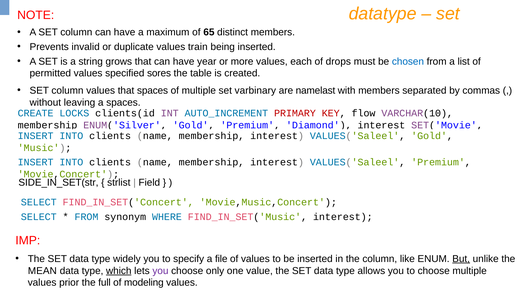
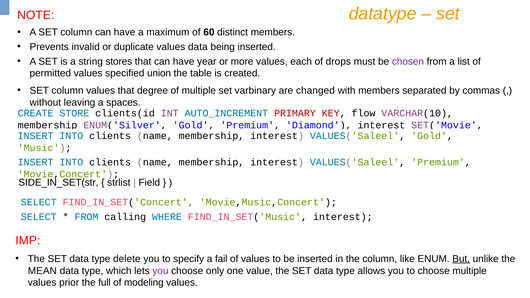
65: 65 -> 60
values train: train -> data
grows: grows -> stores
chosen colour: blue -> purple
sores: sores -> union
that spaces: spaces -> degree
namelast: namelast -> changed
LOCKS: LOCKS -> STORE
synonym: synonym -> calling
widely: widely -> delete
file: file -> fail
which underline: present -> none
